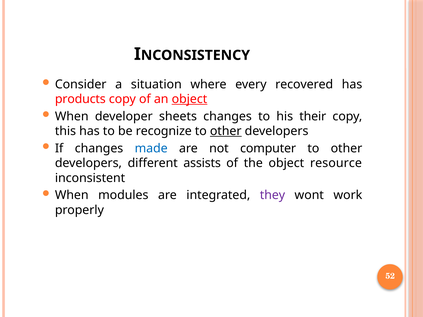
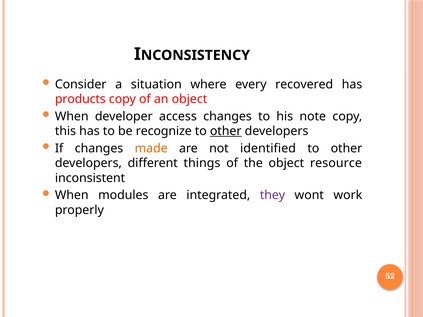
object at (189, 99) underline: present -> none
sheets: sheets -> access
their: their -> note
made colour: blue -> orange
computer: computer -> identified
assists: assists -> things
